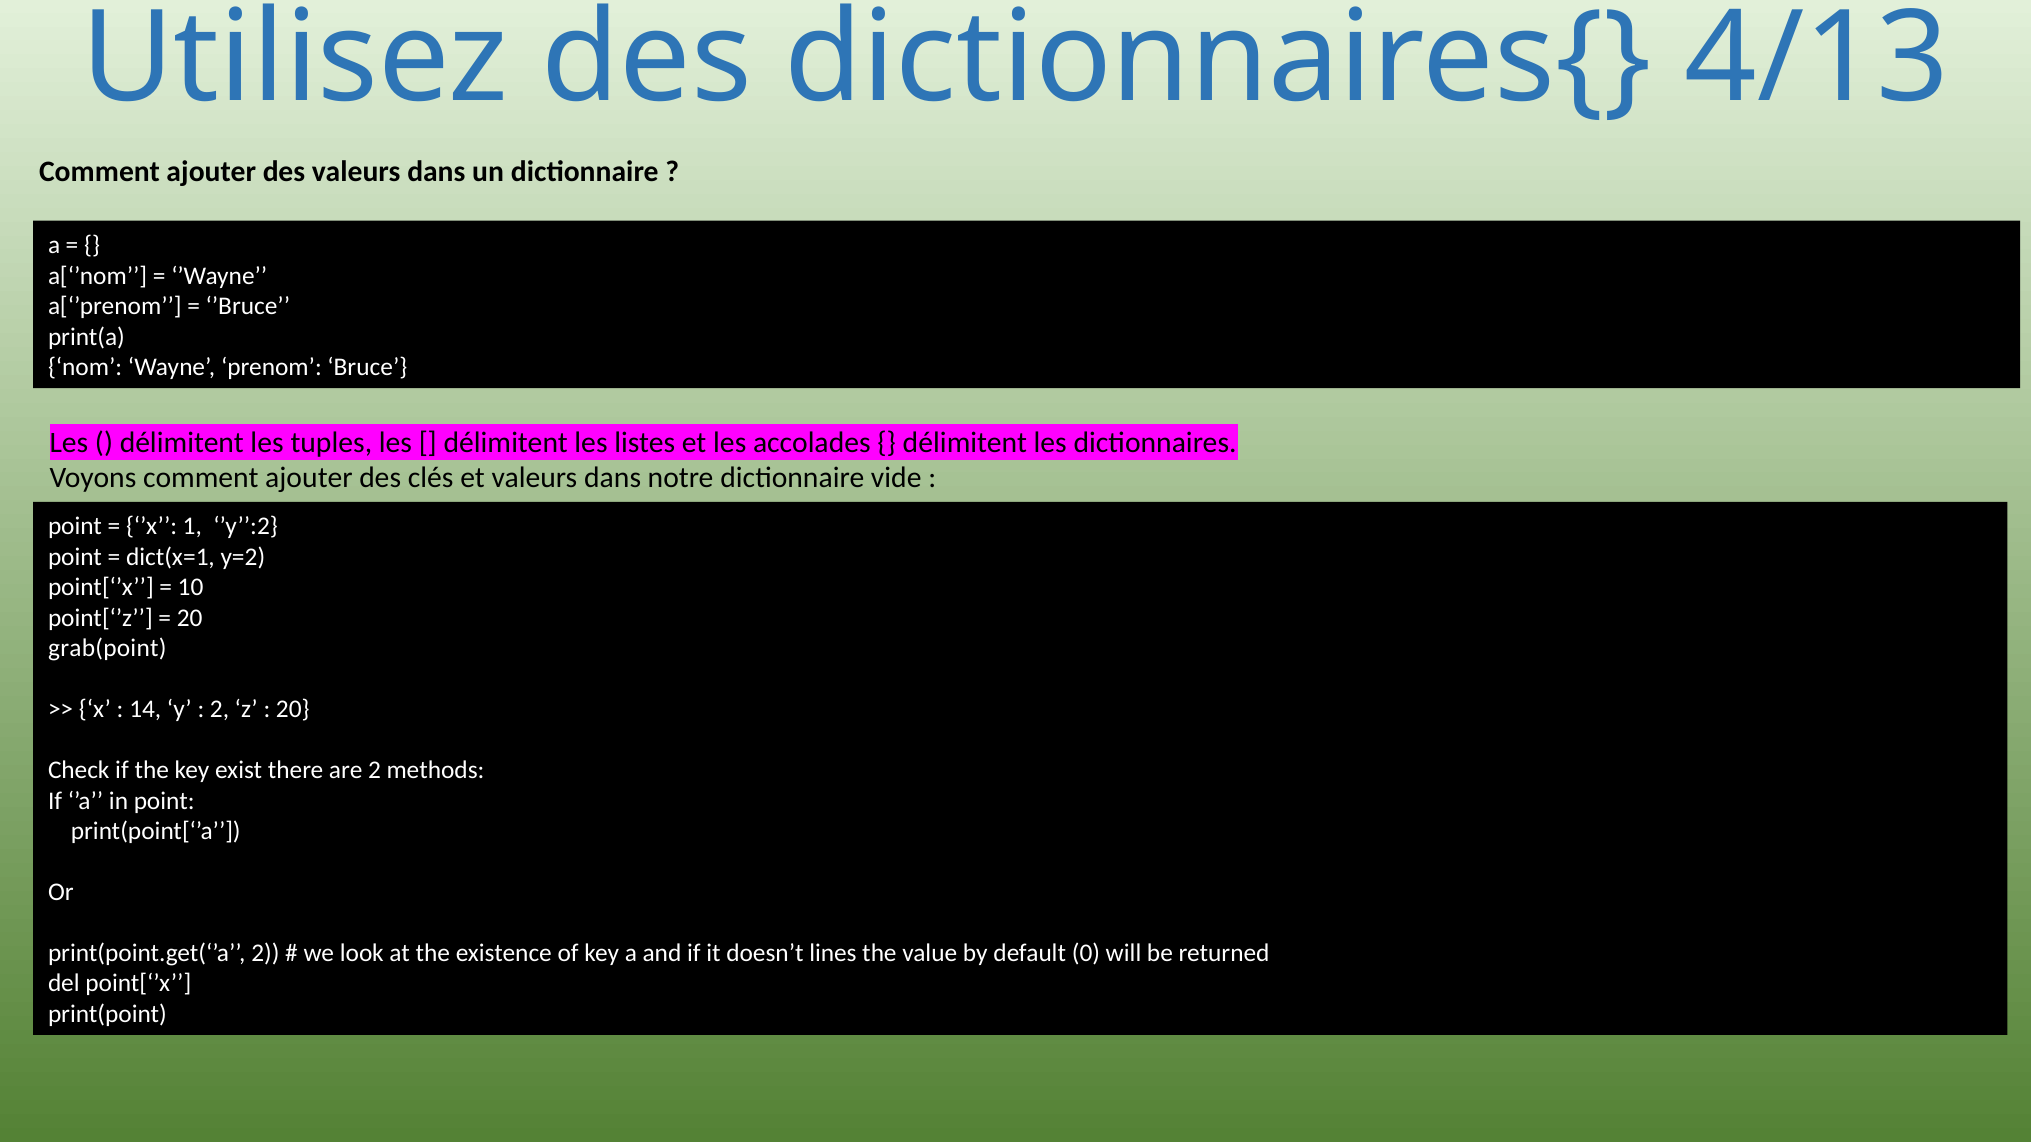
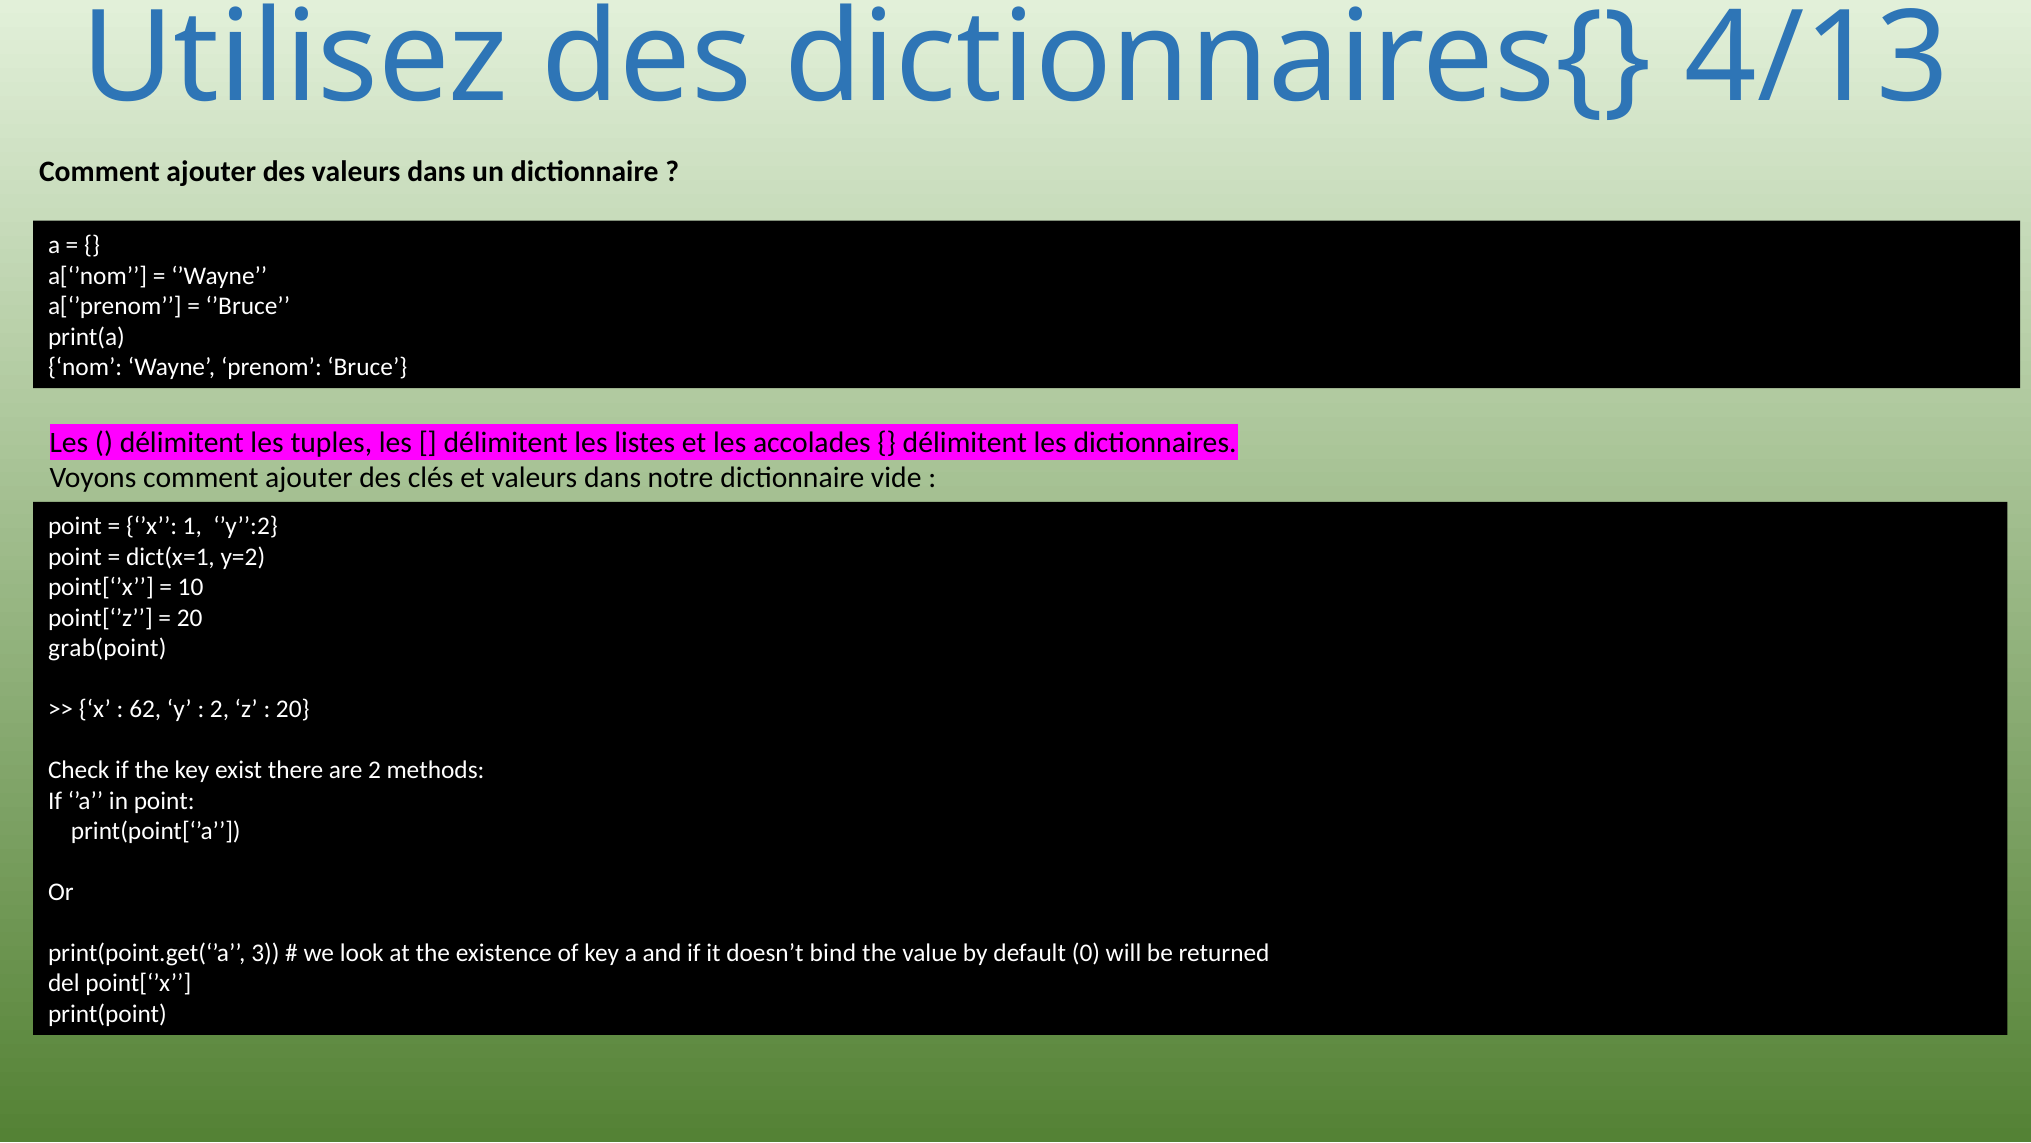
14: 14 -> 62
print(point.get(‘’a 2: 2 -> 3
lines: lines -> bind
